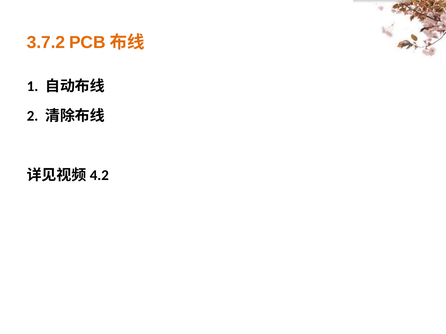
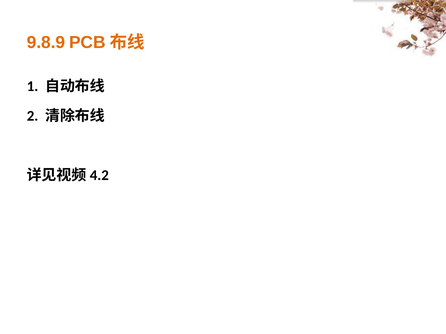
3.7.2: 3.7.2 -> 9.8.9
